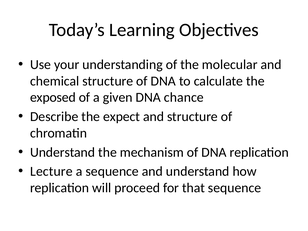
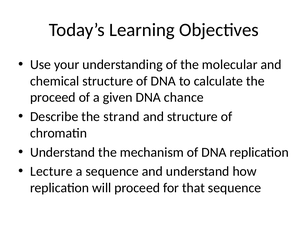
exposed at (53, 97): exposed -> proceed
expect: expect -> strand
